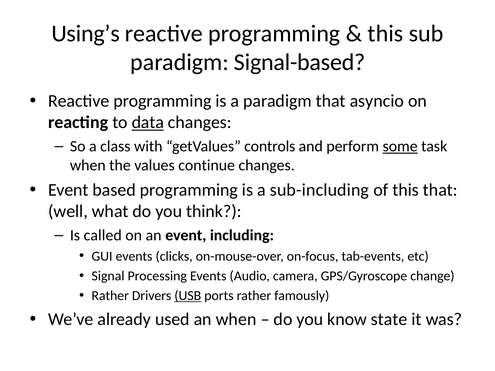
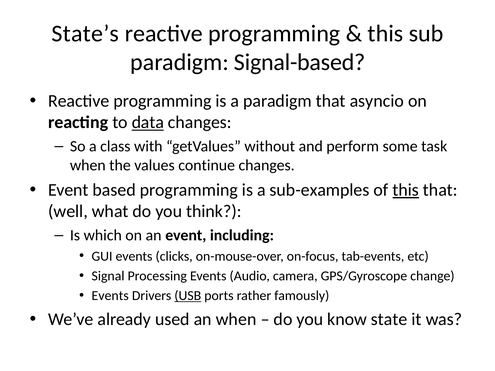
Using’s: Using’s -> State’s
controls: controls -> without
some underline: present -> none
sub-including: sub-including -> sub-examples
this at (406, 190) underline: none -> present
called: called -> which
Rather at (110, 296): Rather -> Events
